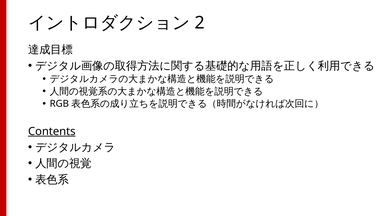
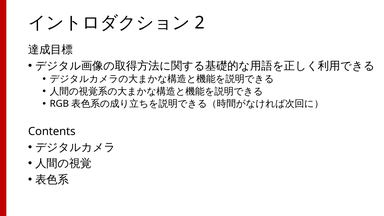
Contents underline: present -> none
